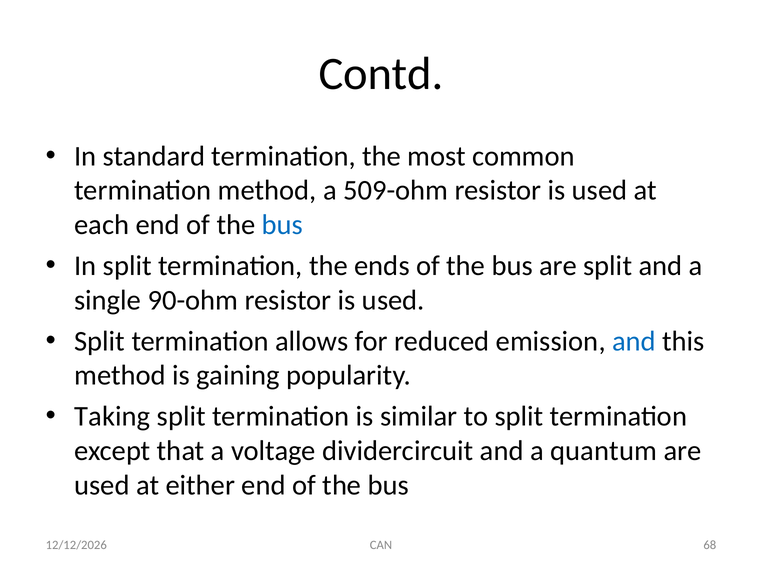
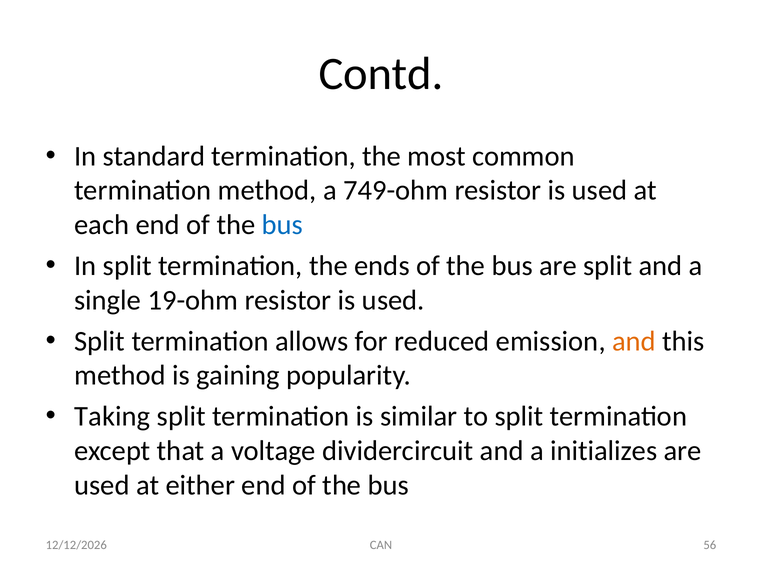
509-ohm: 509-ohm -> 749-ohm
90-ohm: 90-ohm -> 19-ohm
and at (634, 341) colour: blue -> orange
quantum: quantum -> initializes
68: 68 -> 56
